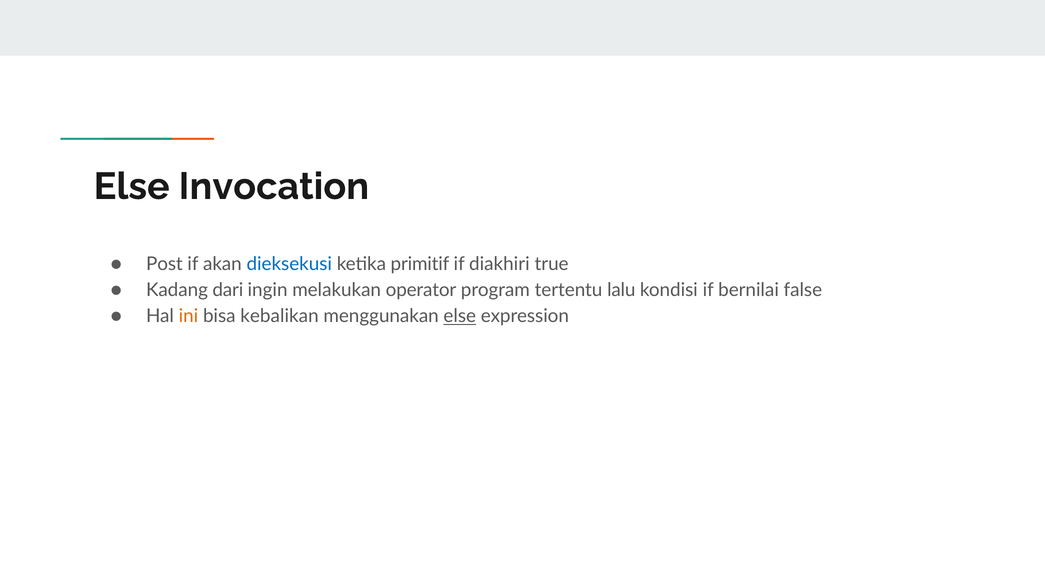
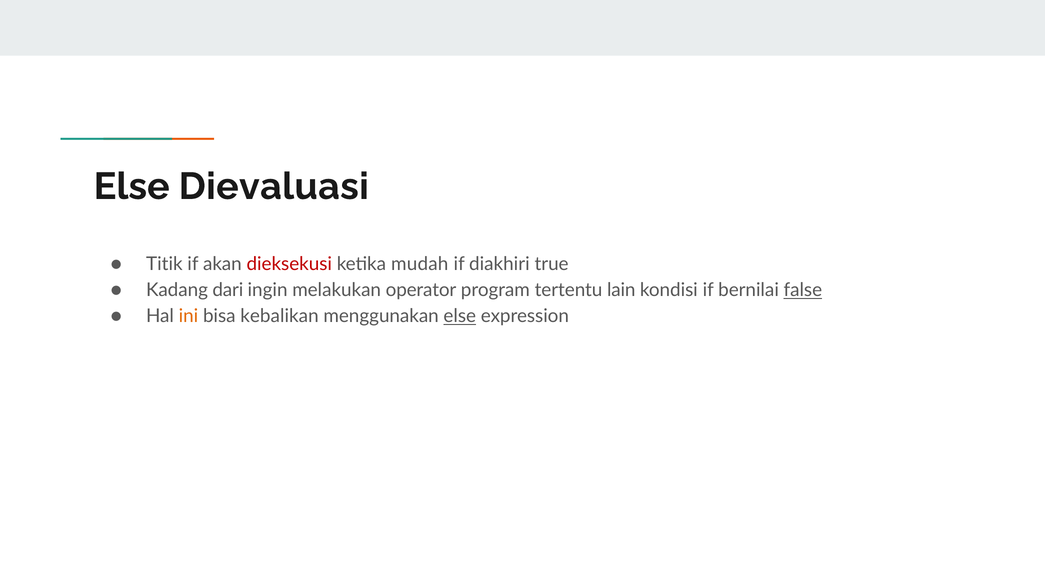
Invocation: Invocation -> Dievaluasi
Post: Post -> Titik
dieksekusi colour: blue -> red
primitif: primitif -> mudah
lalu: lalu -> lain
false underline: none -> present
